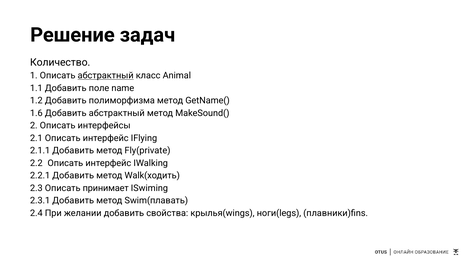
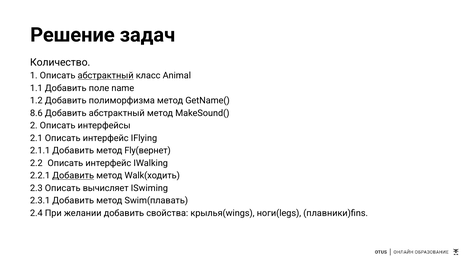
1.6: 1.6 -> 8.6
Fly(private: Fly(private -> Fly(вернет
Добавить at (73, 176) underline: none -> present
принимает: принимает -> вычисляет
